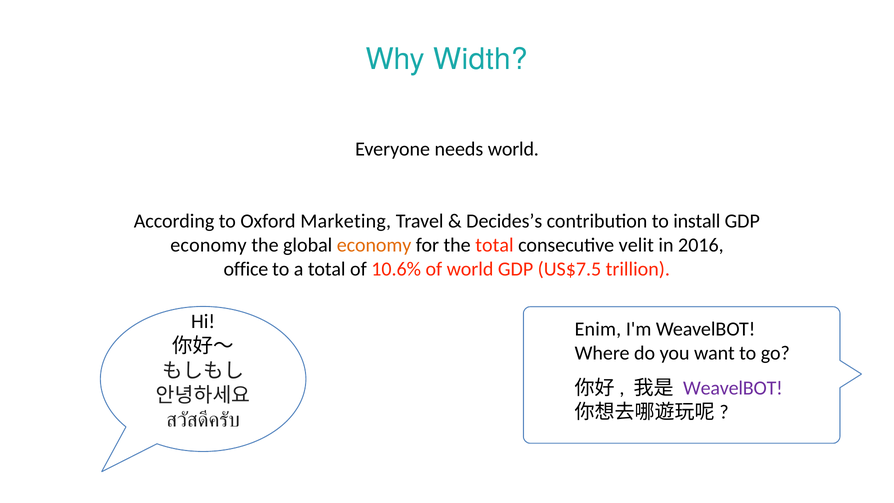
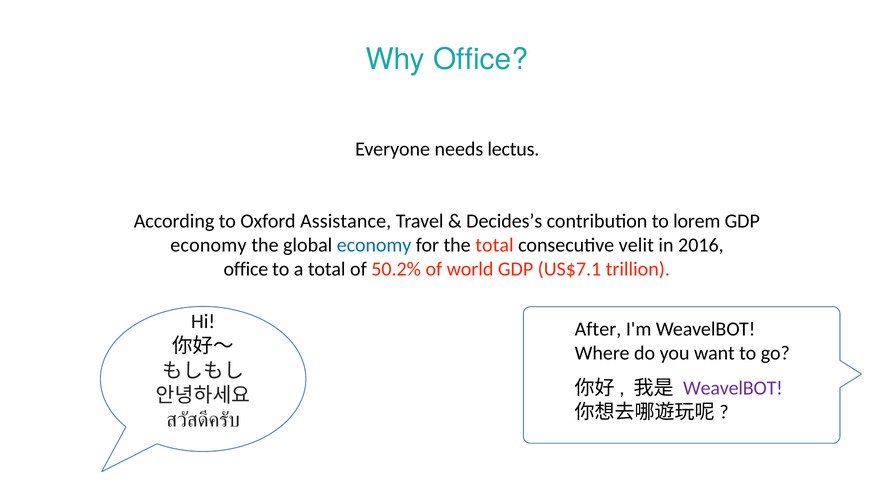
Why Width: Width -> Office
needs world: world -> lectus
Marketing: Marketing -> Assistance
install: install -> lorem
economy at (374, 245) colour: orange -> blue
10.6%: 10.6% -> 50.2%
US$7.5: US$7.5 -> US$7.1
Enim: Enim -> After
